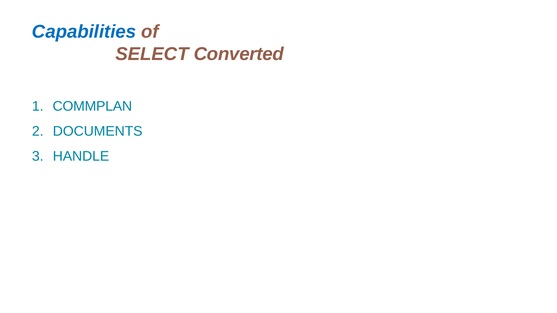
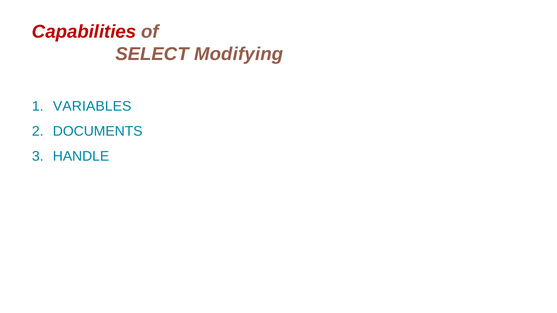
Capabilities colour: blue -> red
Converted: Converted -> Modifying
COMMPLAN: COMMPLAN -> VARIABLES
